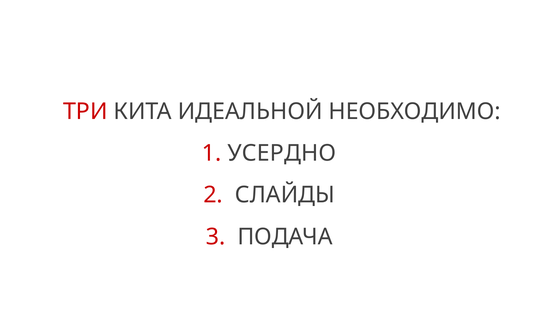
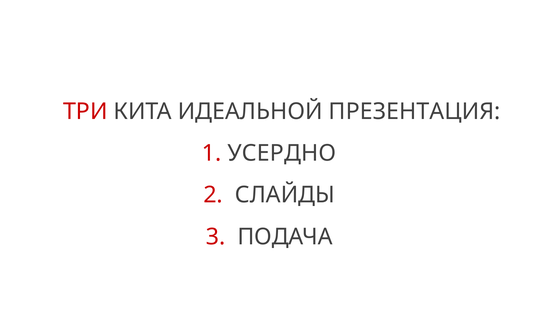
НЕОБХОДИМО: НЕОБХОДИМО -> ПРЕЗЕНТАЦИЯ
